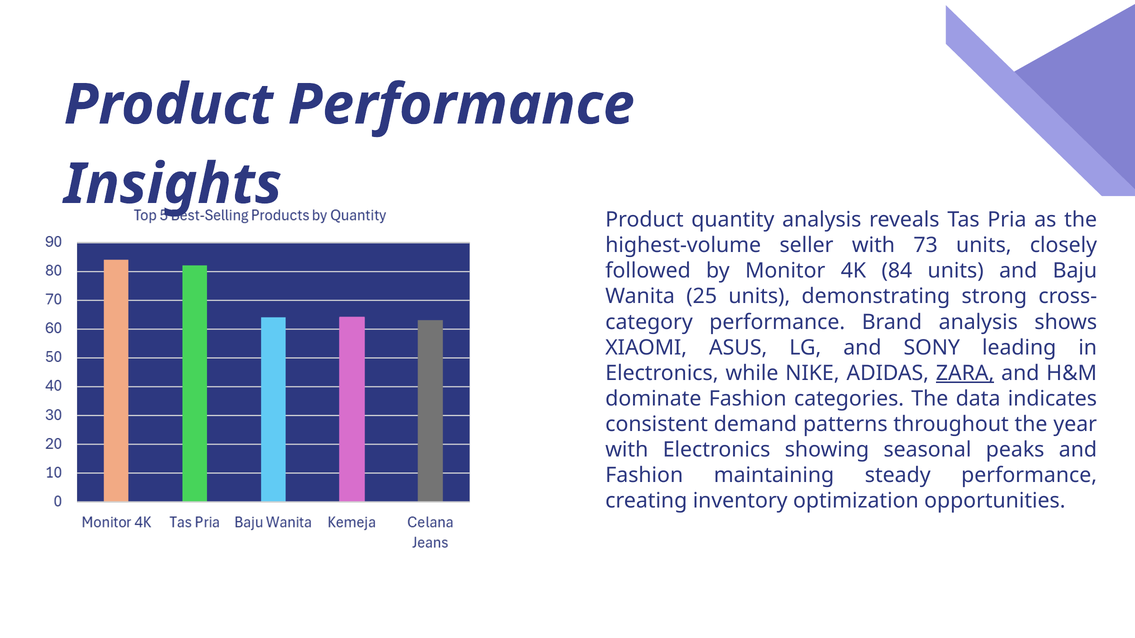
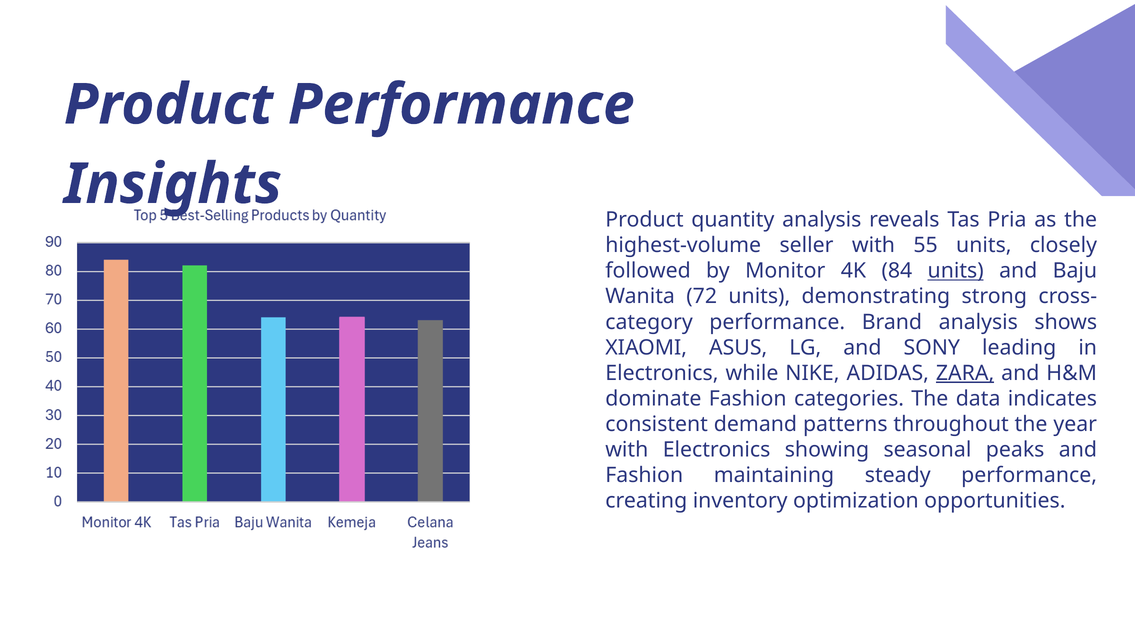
73: 73 -> 55
units at (956, 271) underline: none -> present
25: 25 -> 72
